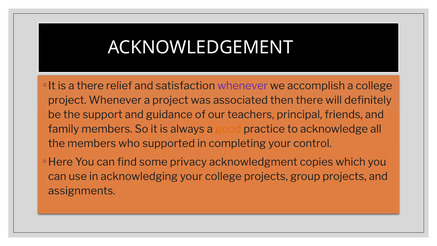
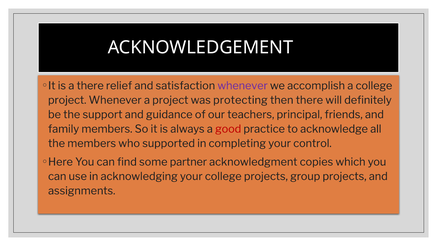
associated: associated -> protecting
good colour: orange -> red
privacy: privacy -> partner
